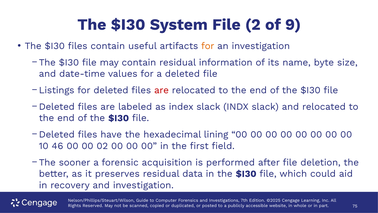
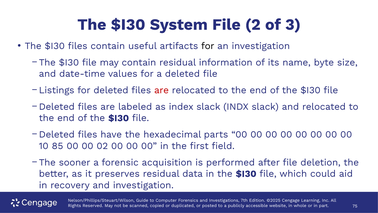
9: 9 -> 3
for at (208, 46) colour: orange -> black
lining: lining -> parts
46: 46 -> 85
